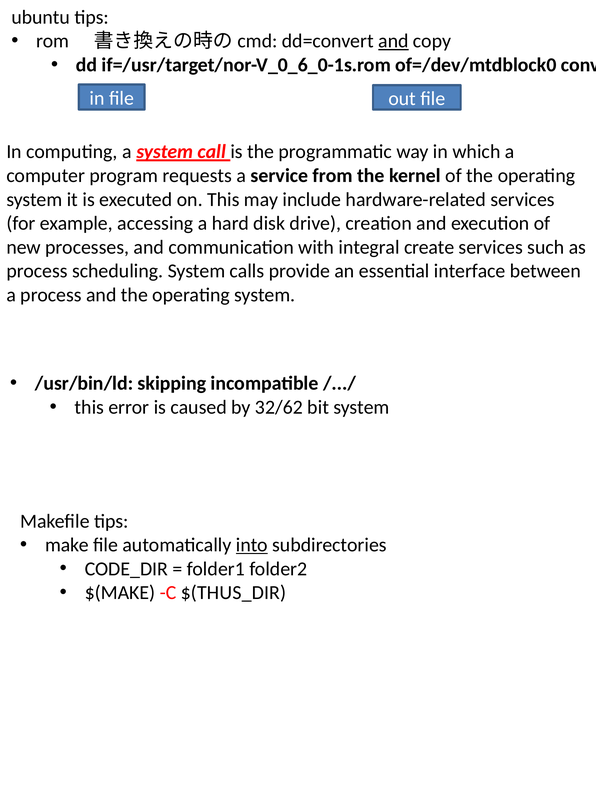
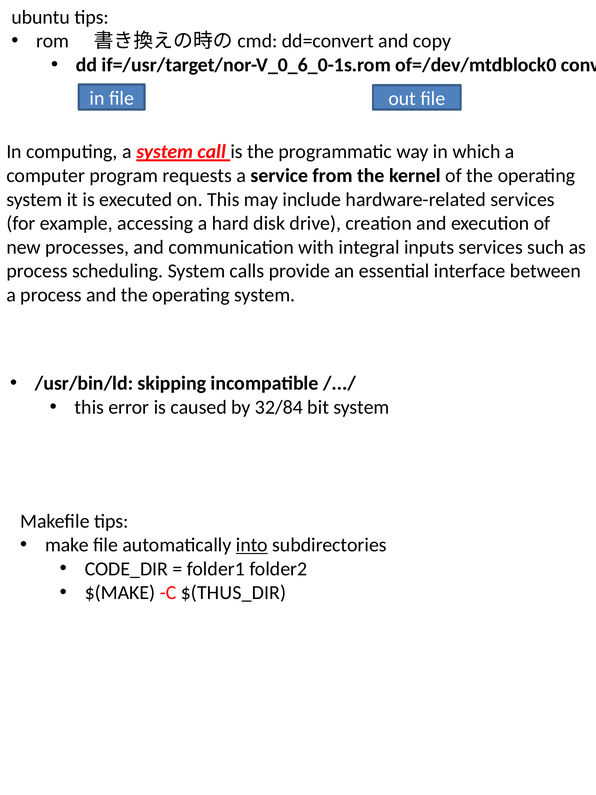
and at (393, 41) underline: present -> none
create: create -> inputs
32/62: 32/62 -> 32/84
